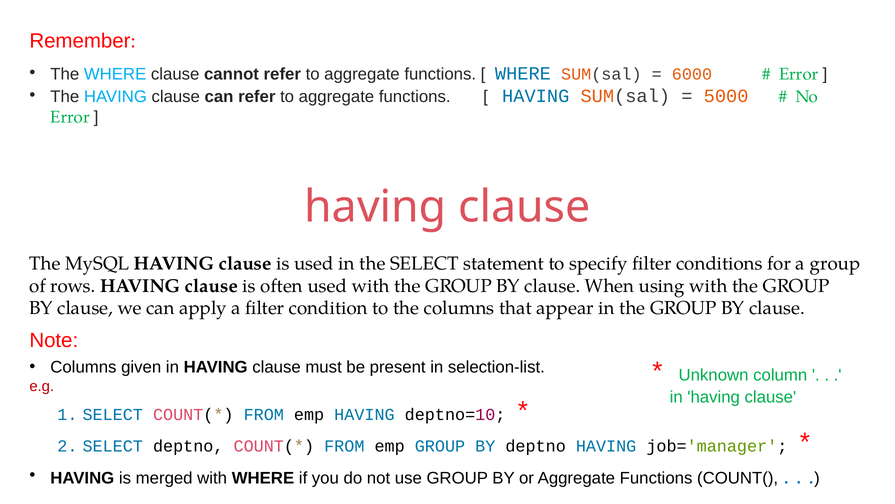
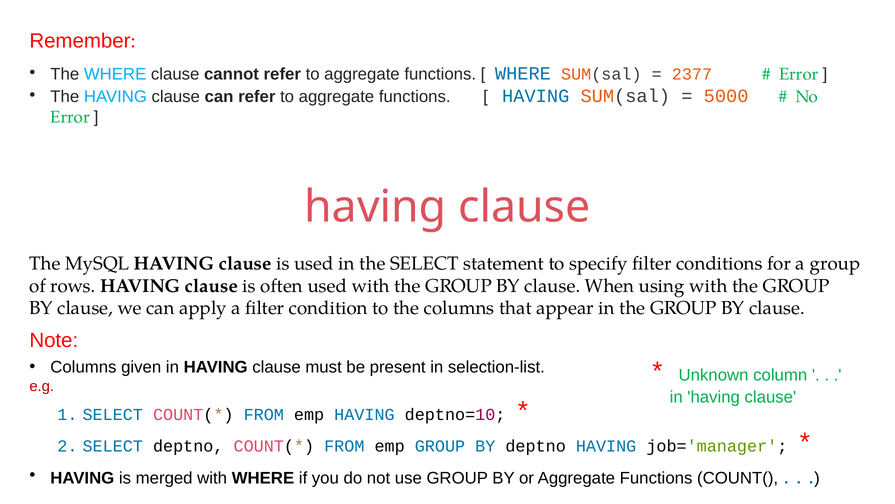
6000: 6000 -> 2377
